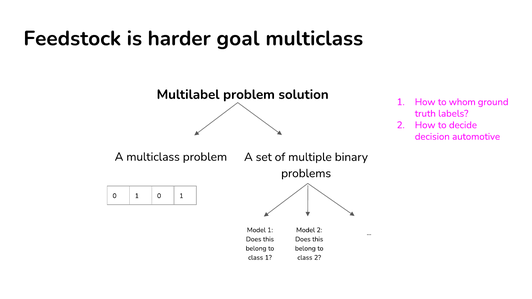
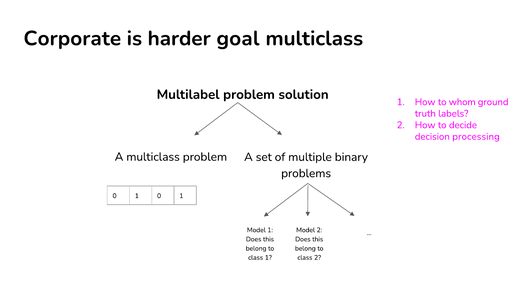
Feedstock: Feedstock -> Corporate
automotive: automotive -> processing
